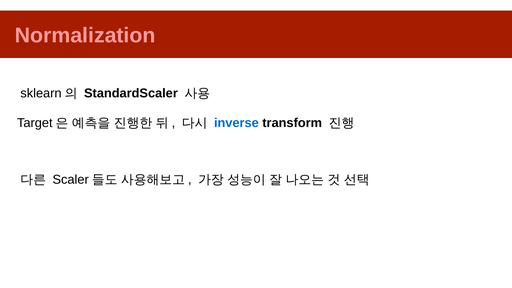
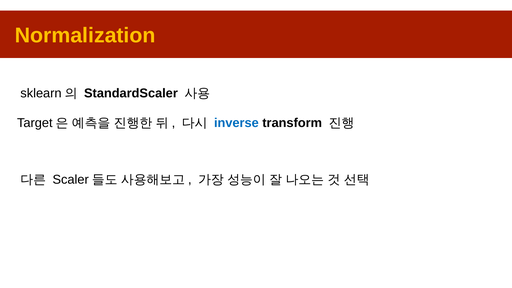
Normalization colour: pink -> yellow
